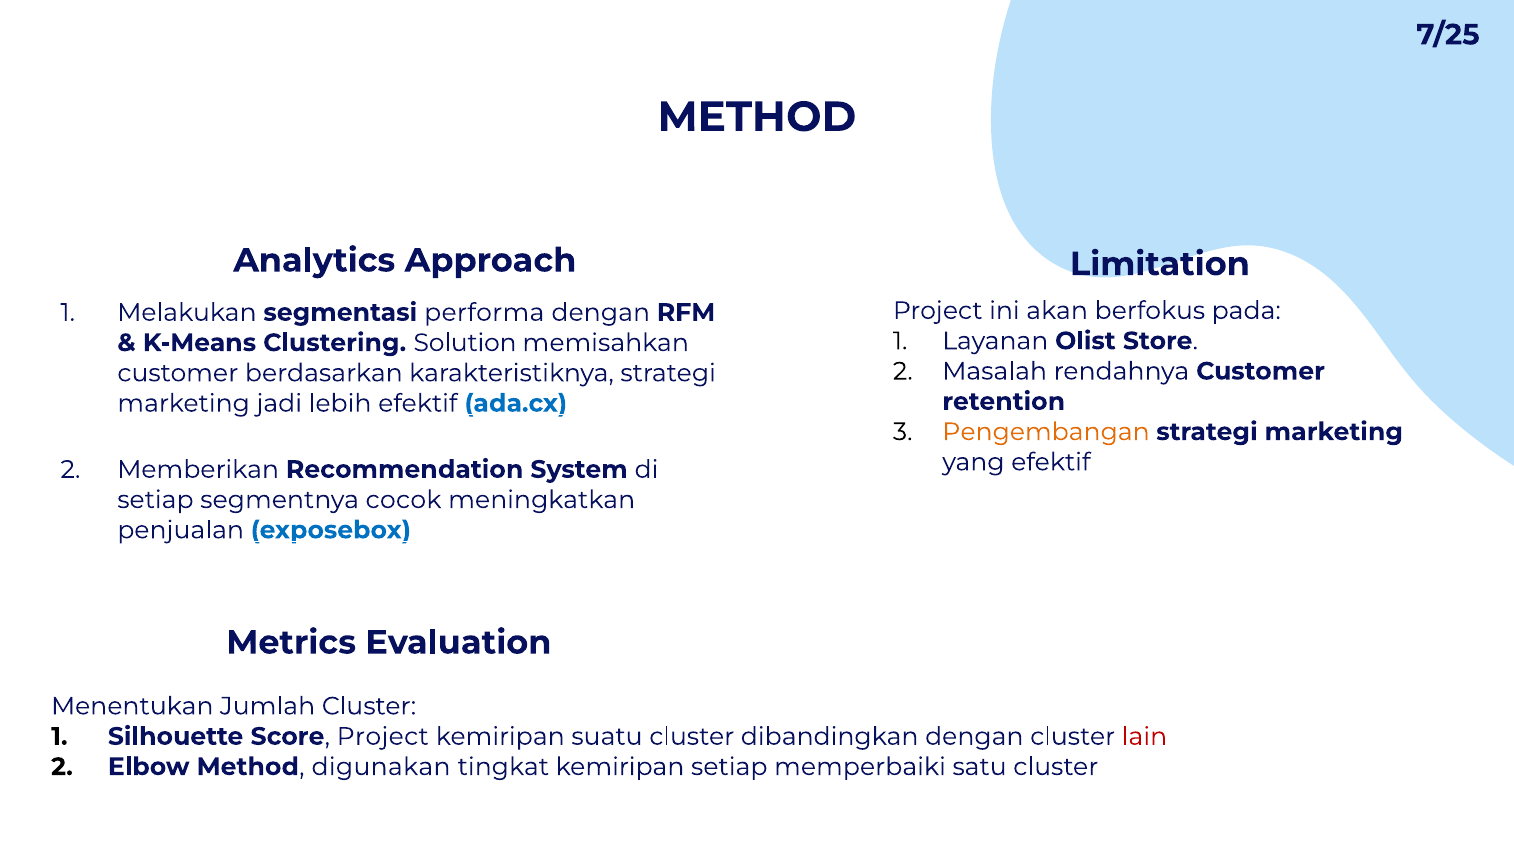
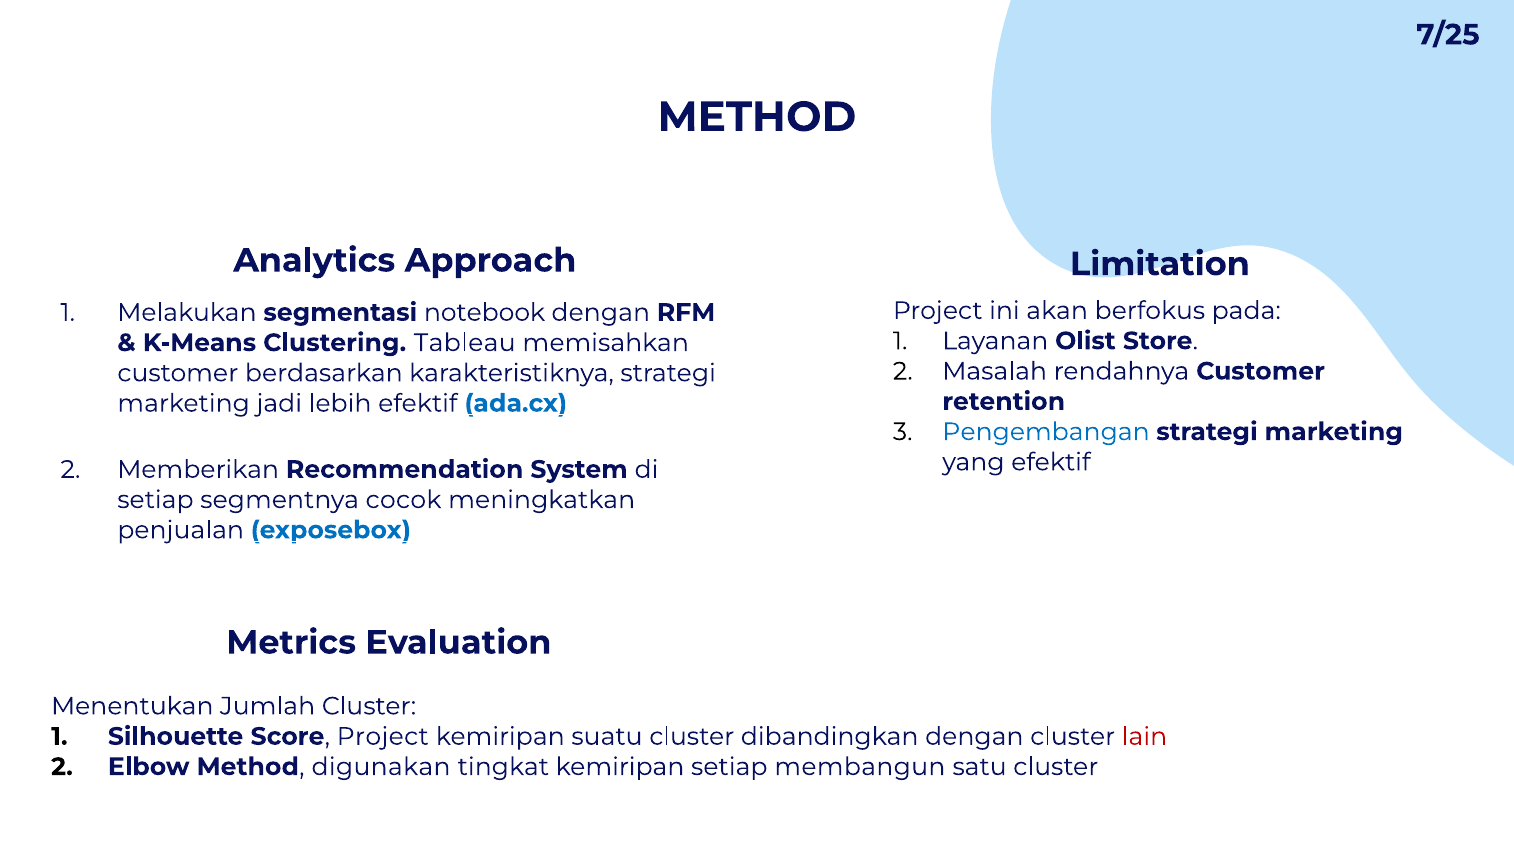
performa: performa -> notebook
Solution: Solution -> Tableau
Pengembangan colour: orange -> blue
memperbaiki: memperbaiki -> membangun
